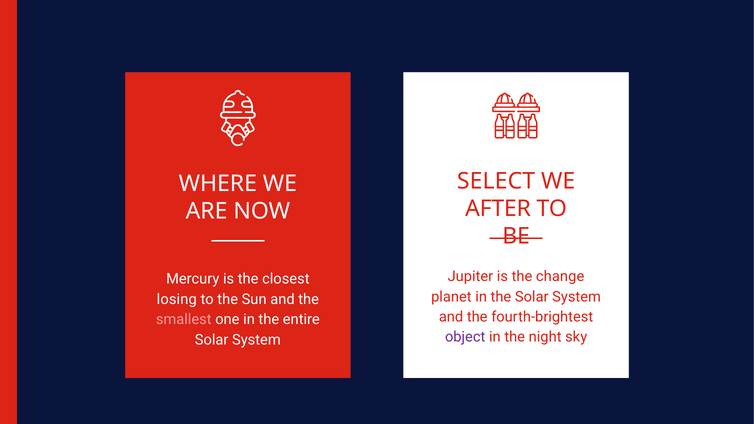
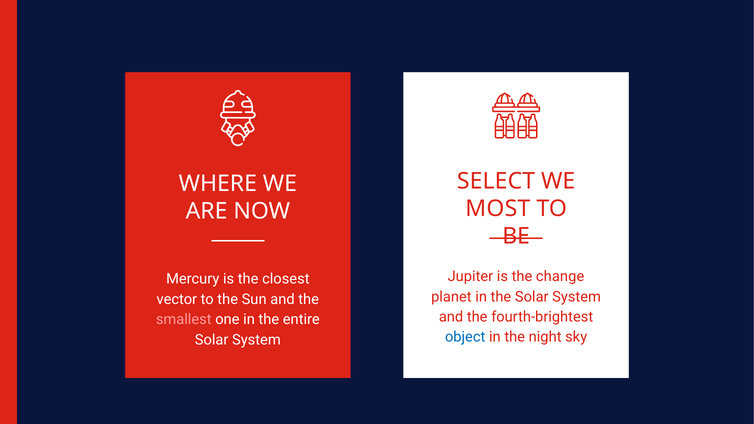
AFTER: AFTER -> MOST
losing: losing -> vector
object colour: purple -> blue
